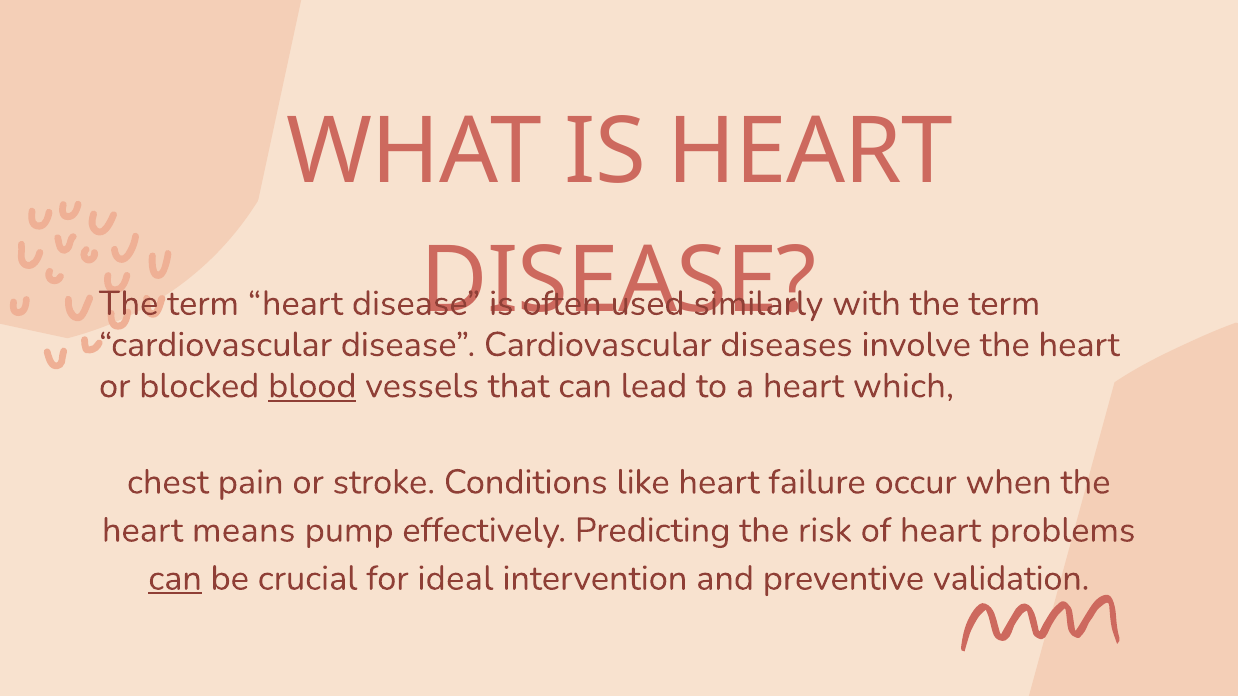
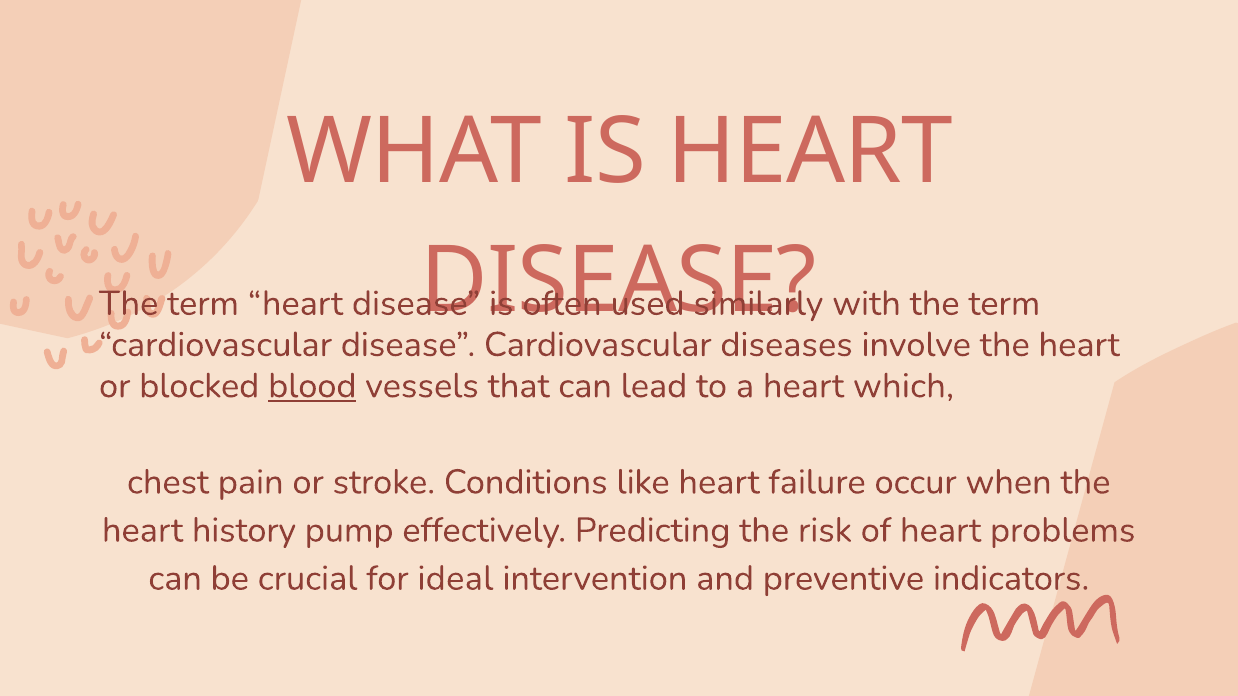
means: means -> history
can at (175, 579) underline: present -> none
validation: validation -> indicators
